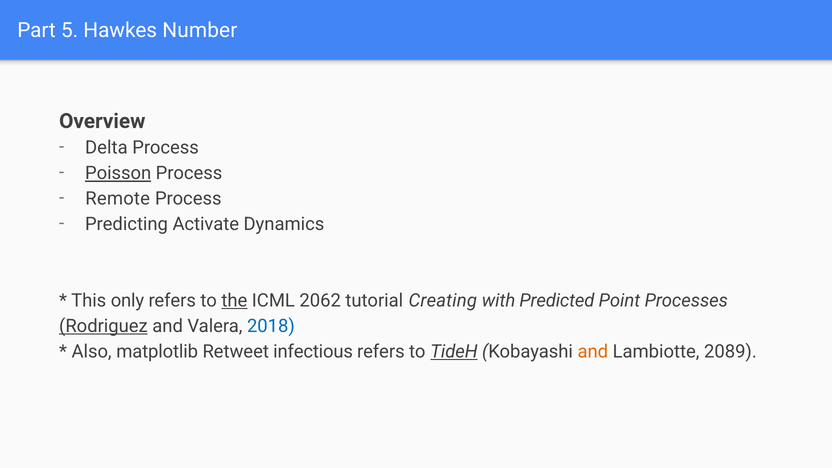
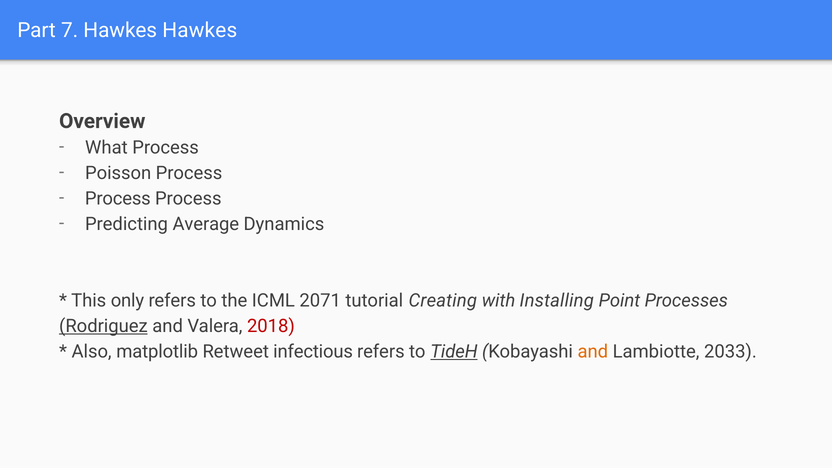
5: 5 -> 7
Hawkes Number: Number -> Hawkes
Delta: Delta -> What
Poisson underline: present -> none
Remote at (118, 199): Remote -> Process
Activate: Activate -> Average
the underline: present -> none
2062: 2062 -> 2071
Predicted: Predicted -> Installing
2018 colour: blue -> red
2089: 2089 -> 2033
